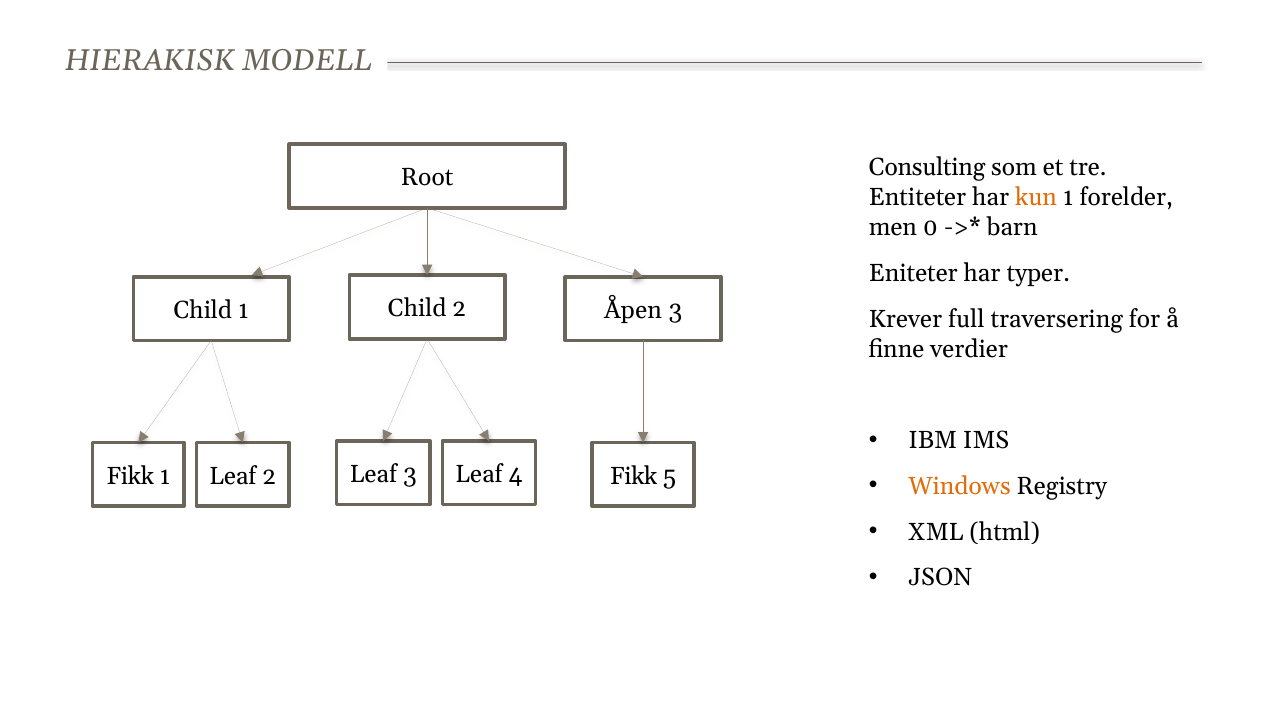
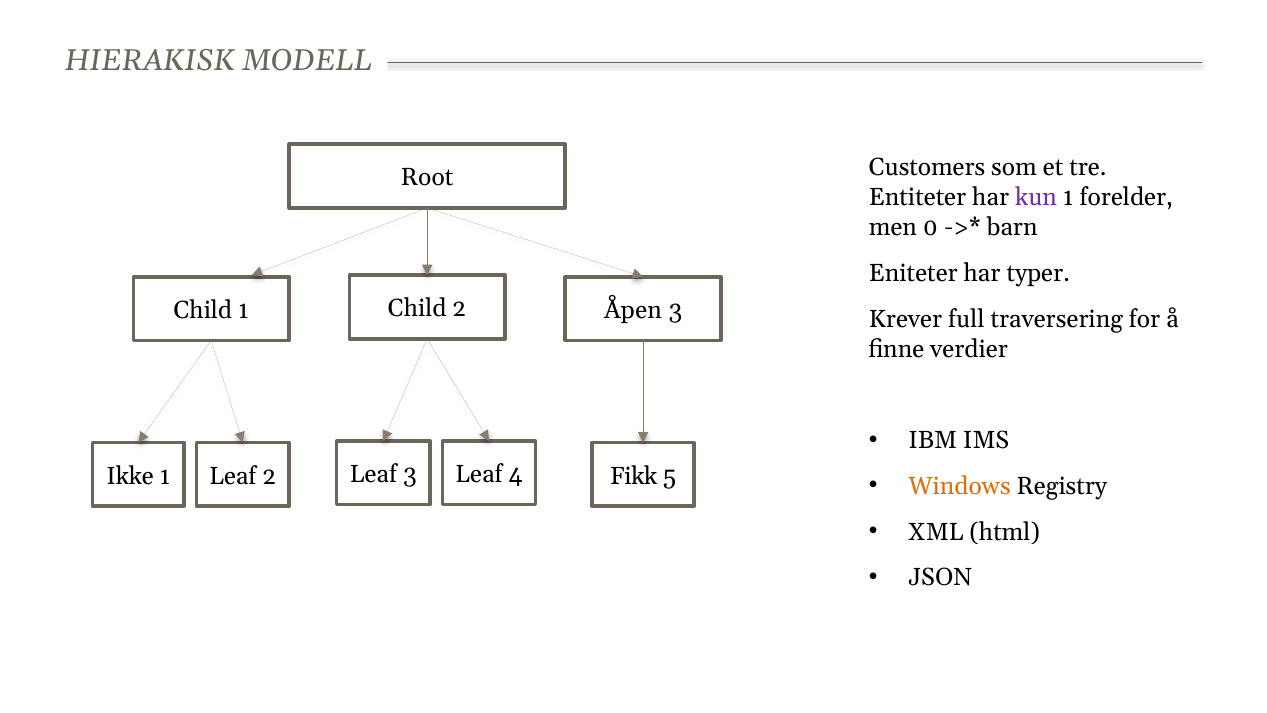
Consulting: Consulting -> Customers
kun colour: orange -> purple
Fikk at (130, 476): Fikk -> Ikke
